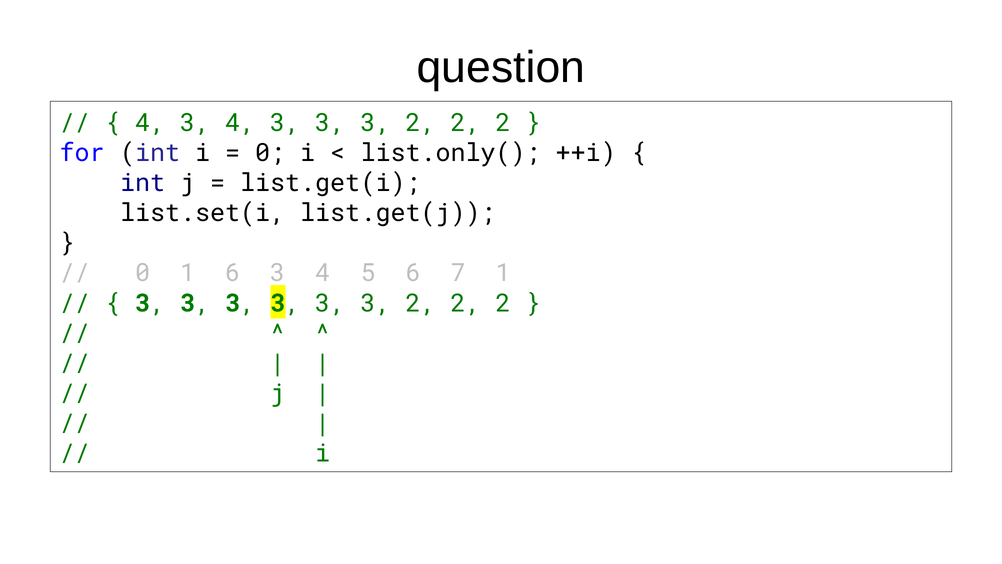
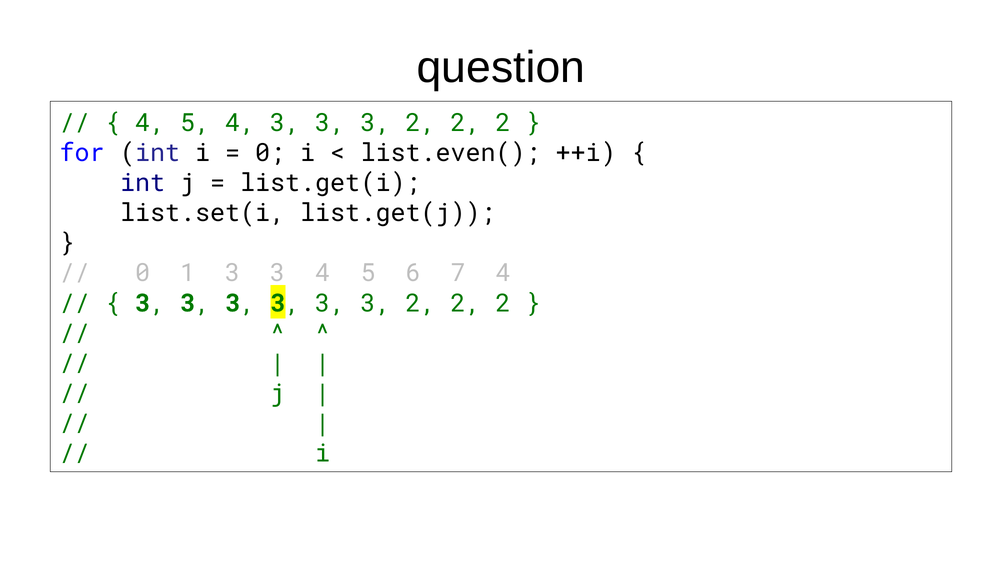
3 at (195, 123): 3 -> 5
list.only(: list.only( -> list.even(
1 6: 6 -> 3
7 1: 1 -> 4
